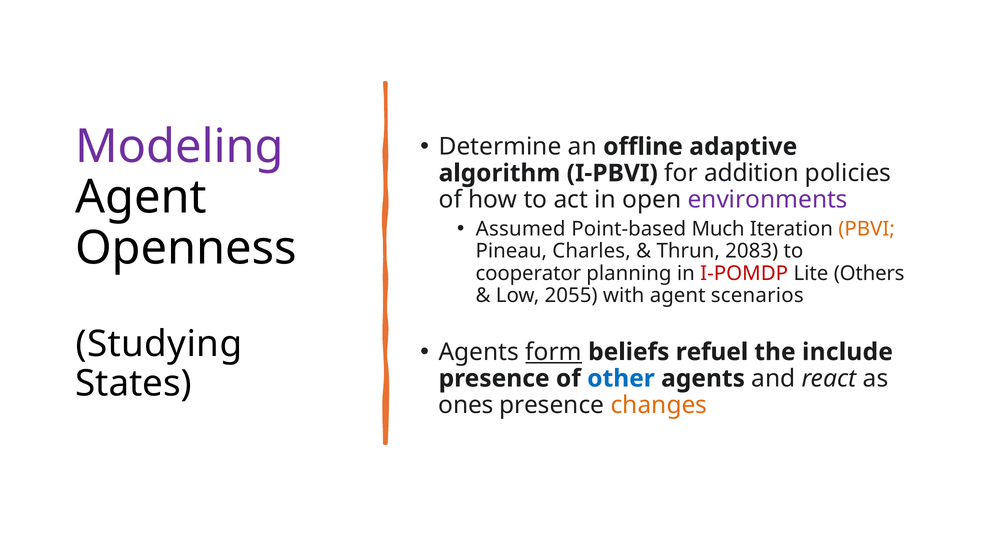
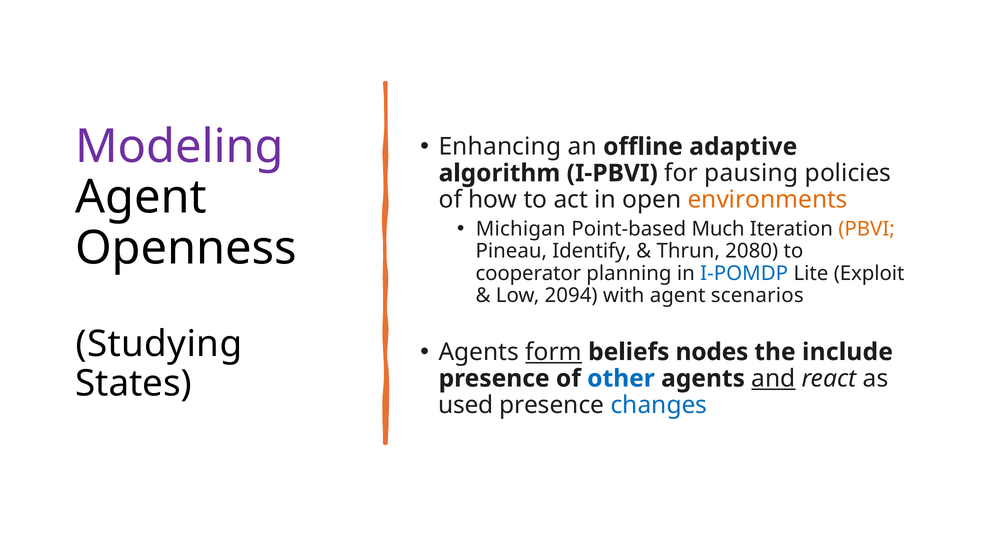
Determine: Determine -> Enhancing
addition: addition -> pausing
environments colour: purple -> orange
Assumed: Assumed -> Michigan
Charles: Charles -> Identify
2083: 2083 -> 2080
I-POMDP colour: red -> blue
Others: Others -> Exploit
2055: 2055 -> 2094
refuel: refuel -> nodes
and underline: none -> present
ones: ones -> used
changes colour: orange -> blue
